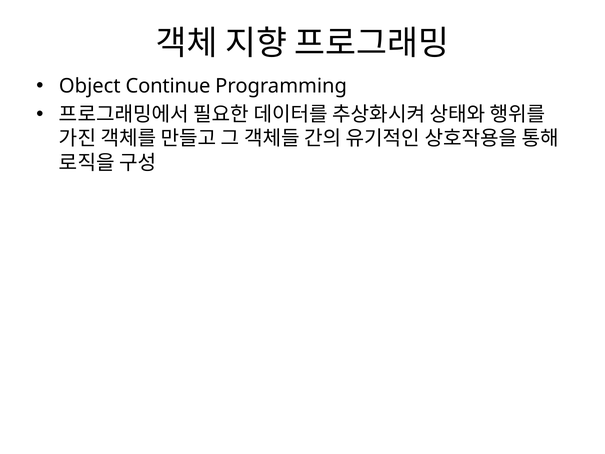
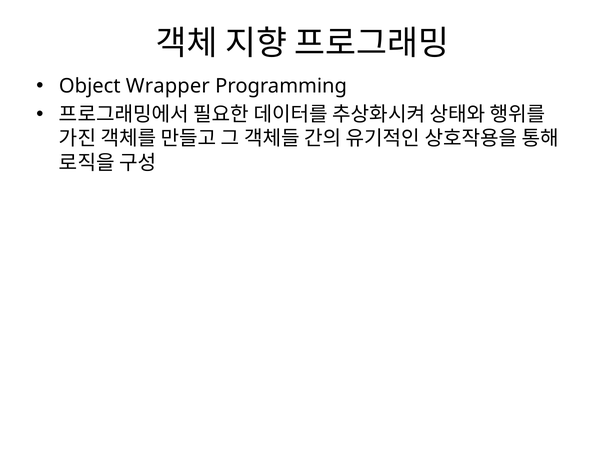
Continue: Continue -> Wrapper
